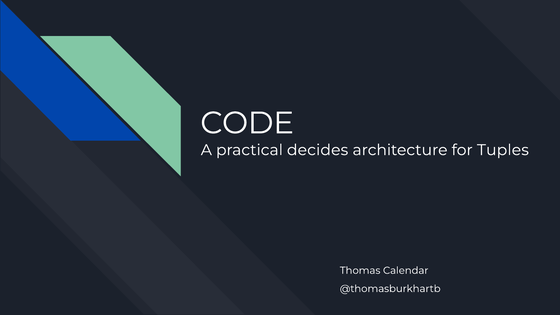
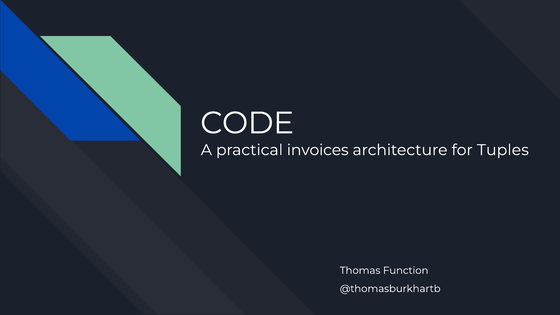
decides: decides -> invoices
Calendar: Calendar -> Function
